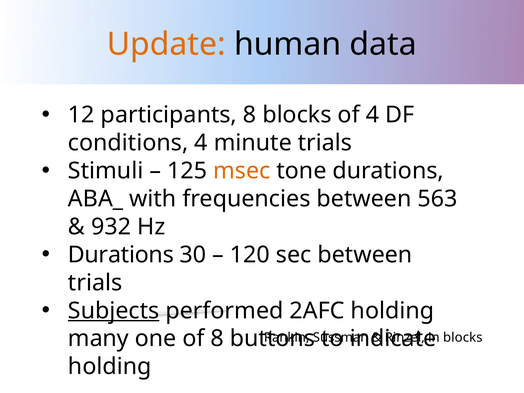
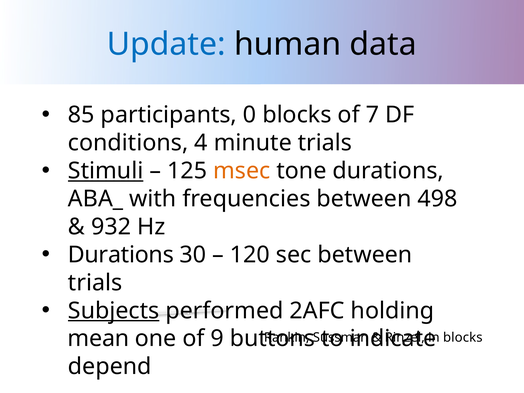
Update colour: orange -> blue
12: 12 -> 85
participants 8: 8 -> 0
of 4: 4 -> 7
Stimuli underline: none -> present
563: 563 -> 498
many: many -> mean
of 8: 8 -> 9
holding at (110, 367): holding -> depend
